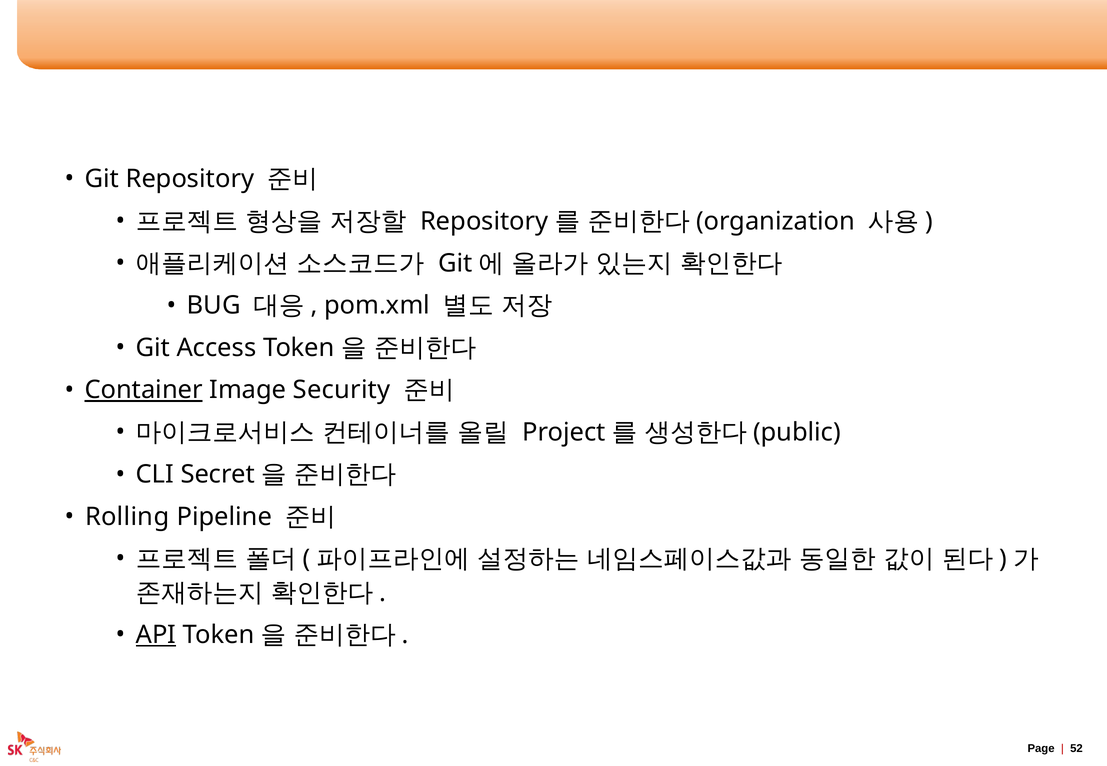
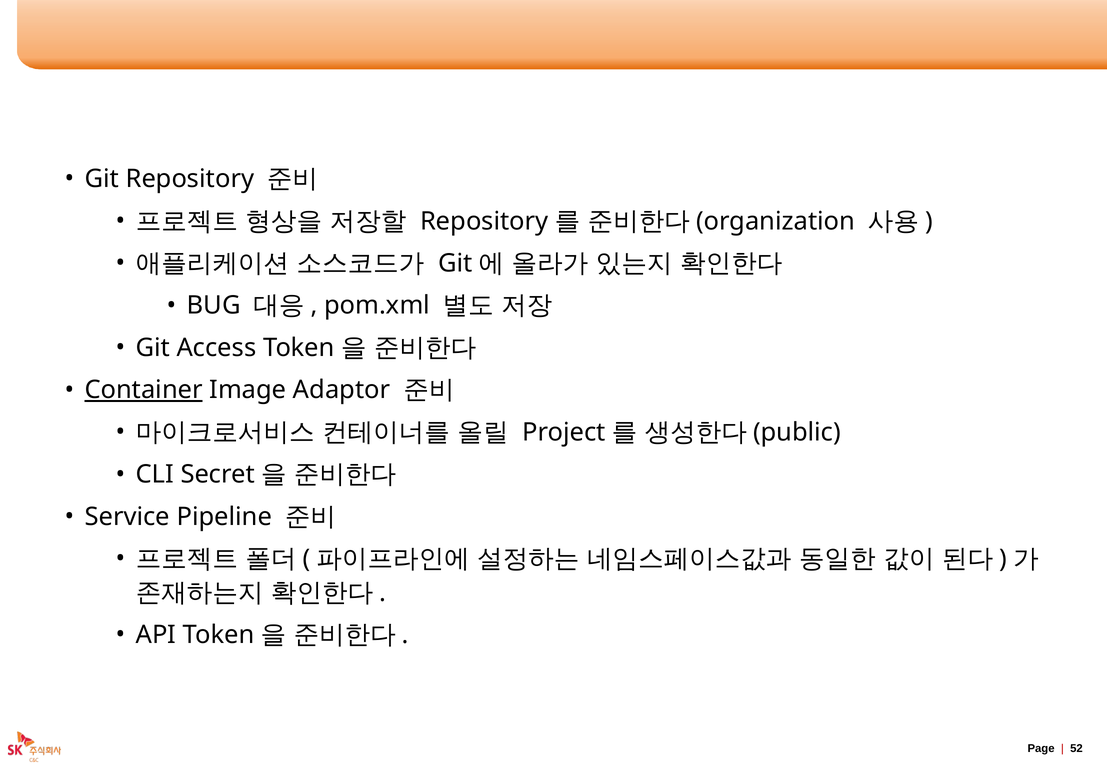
Security: Security -> Adaptor
Rolling: Rolling -> Service
API underline: present -> none
